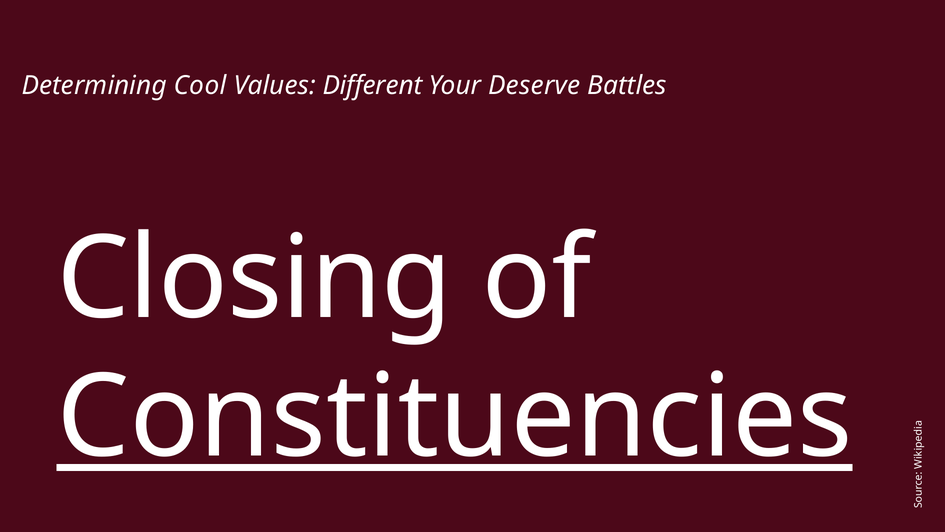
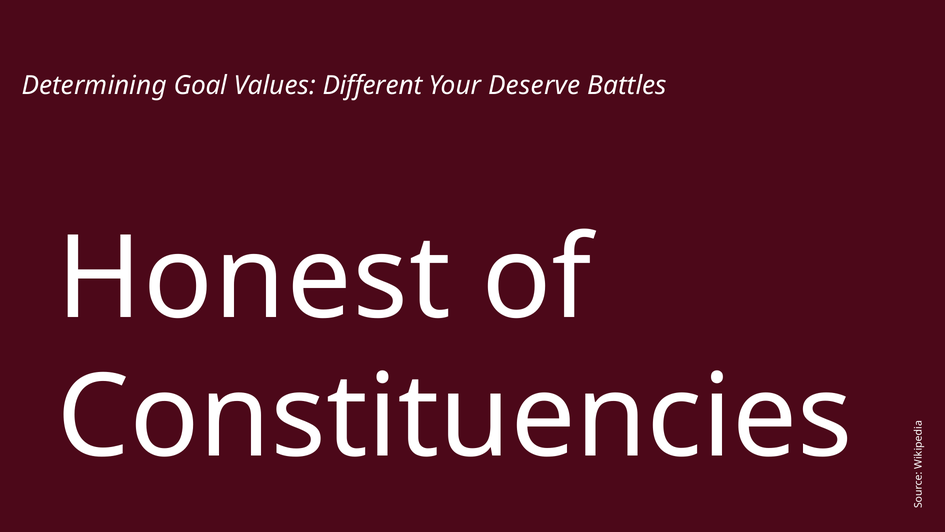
Cool: Cool -> Goal
Closing: Closing -> Honest
Constituencies underline: present -> none
